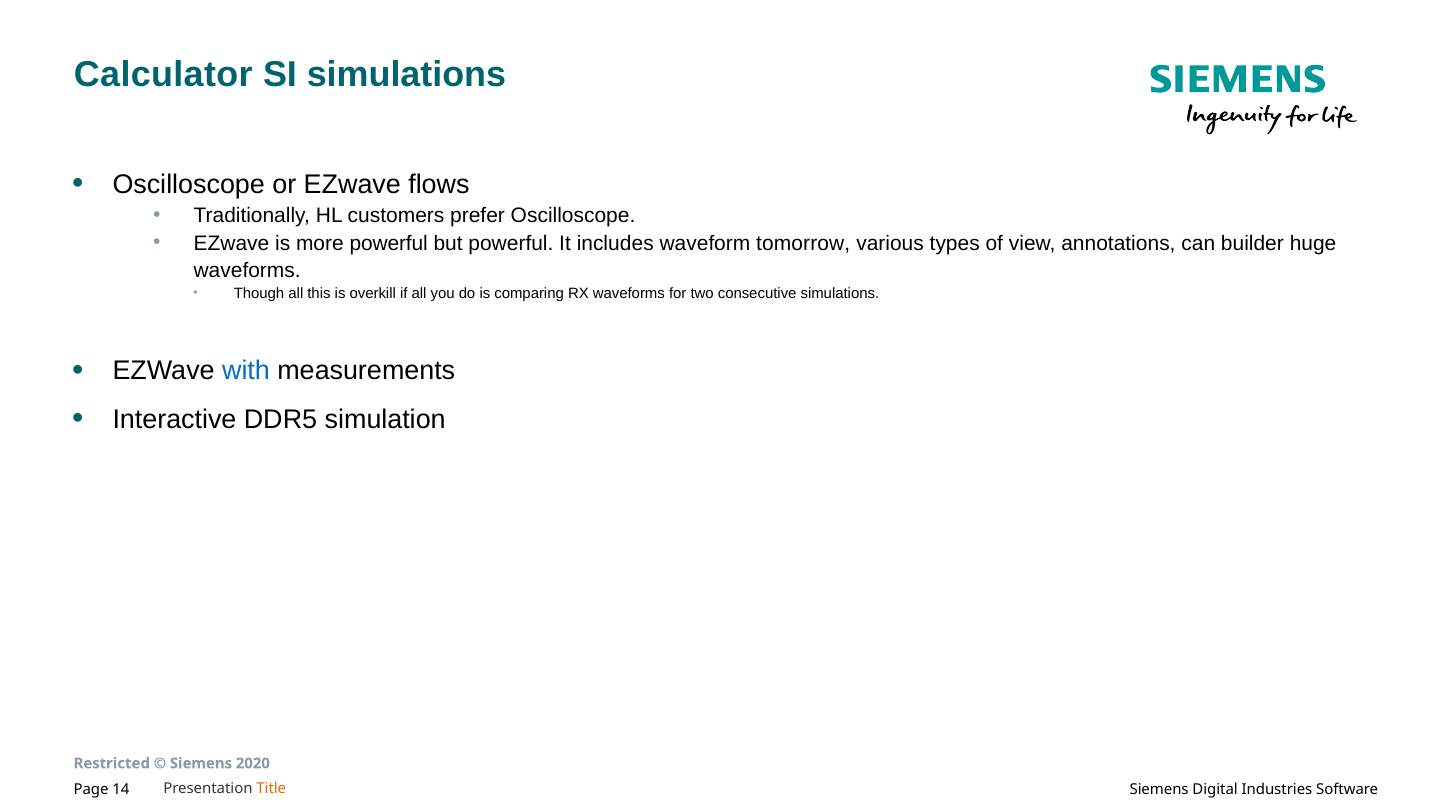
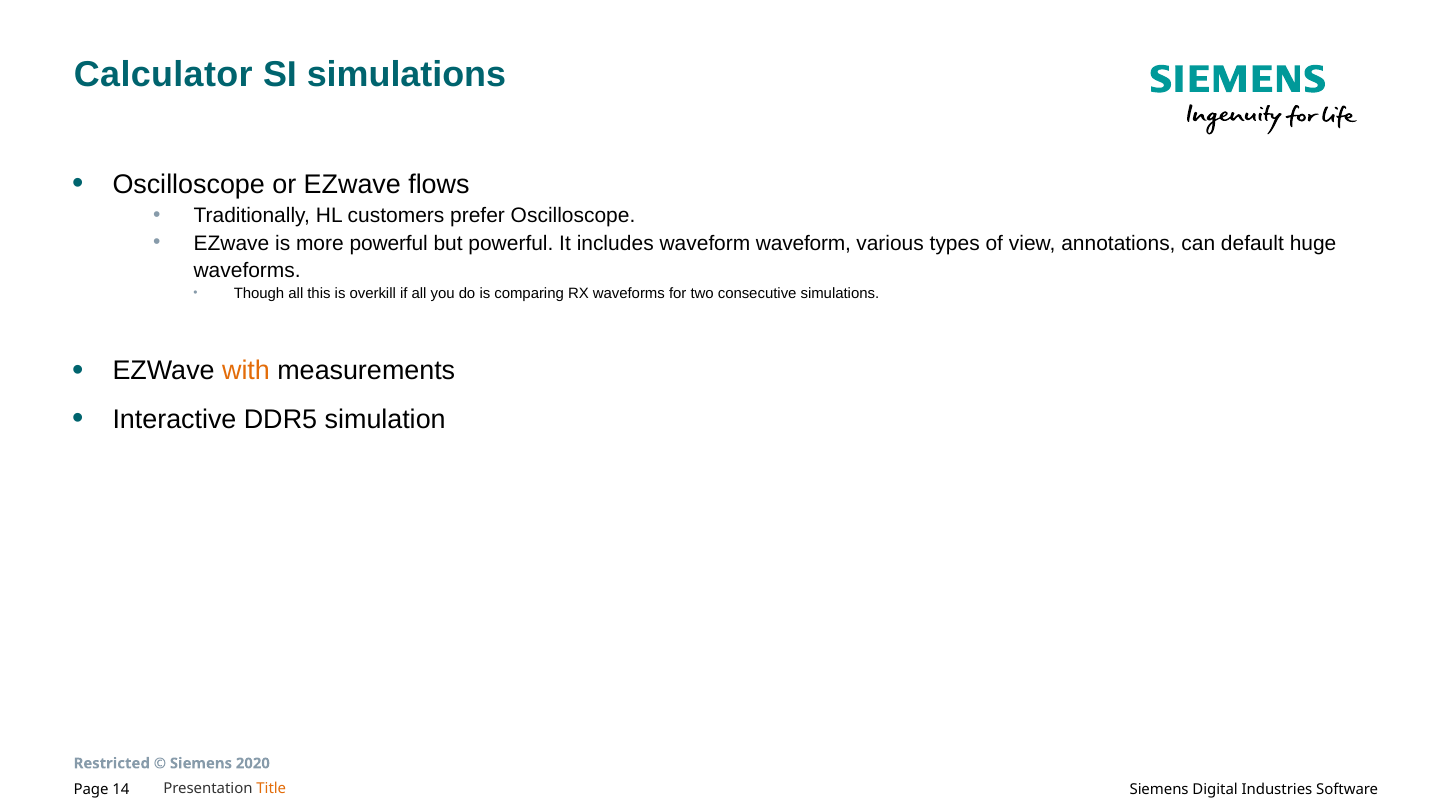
waveform tomorrow: tomorrow -> waveform
builder: builder -> default
with colour: blue -> orange
